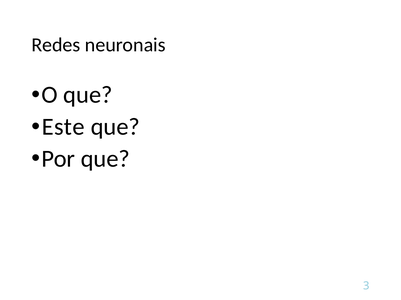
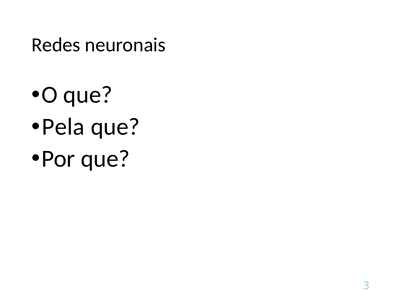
Este: Este -> Pela
